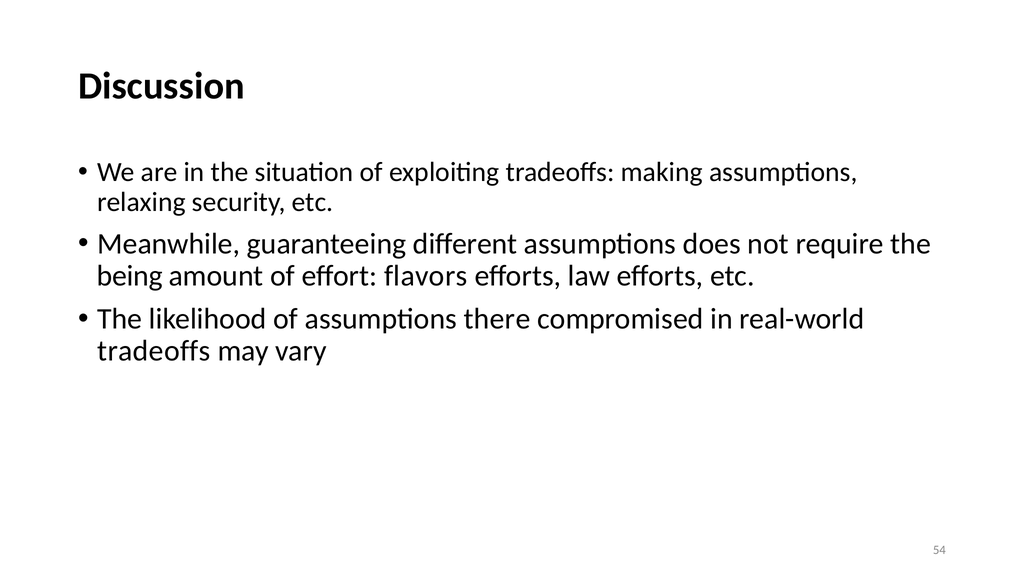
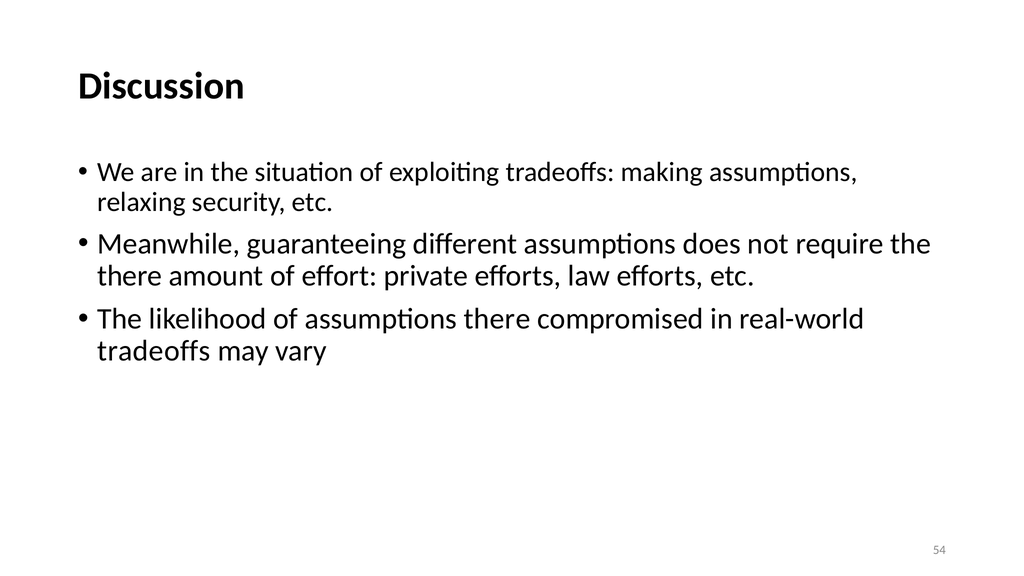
being at (130, 276): being -> there
flavors: flavors -> private
